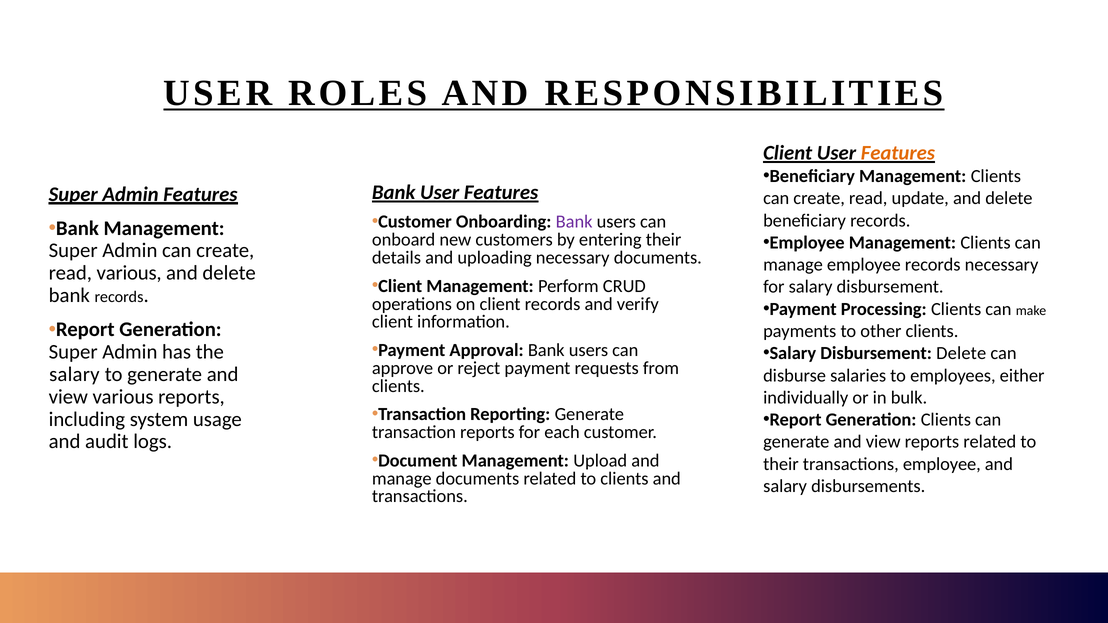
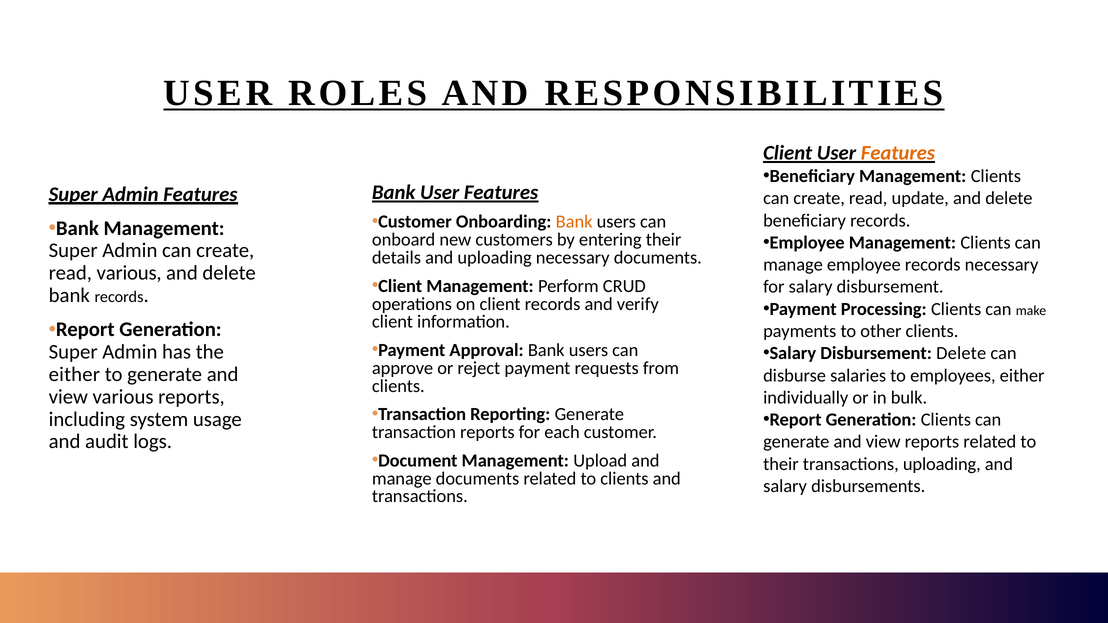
Bank at (574, 222) colour: purple -> orange
salary at (74, 374): salary -> either
transactions employee: employee -> uploading
